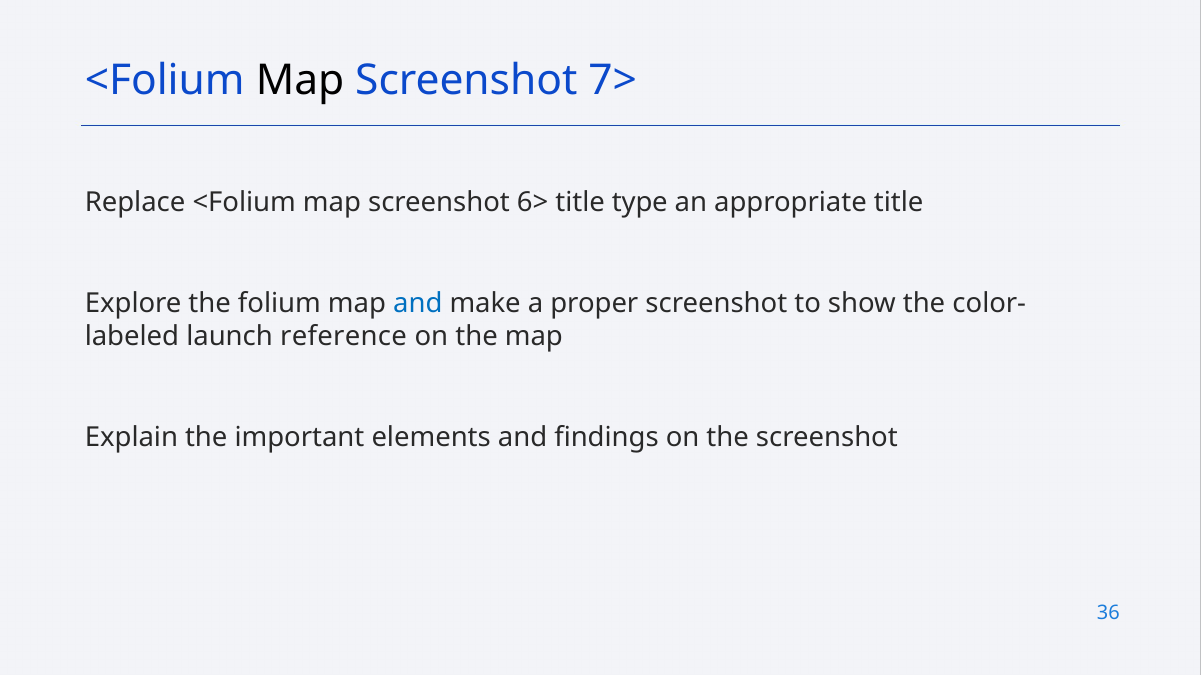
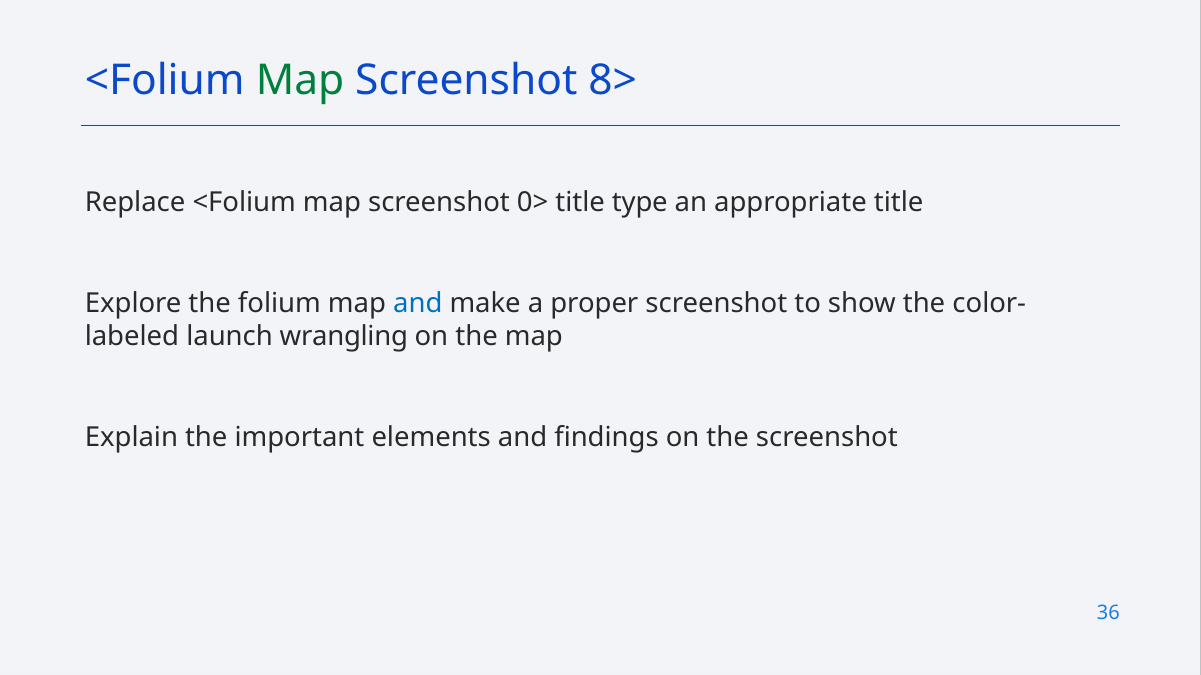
Map at (300, 80) colour: black -> green
7>: 7> -> 8>
6>: 6> -> 0>
reference: reference -> wrangling
